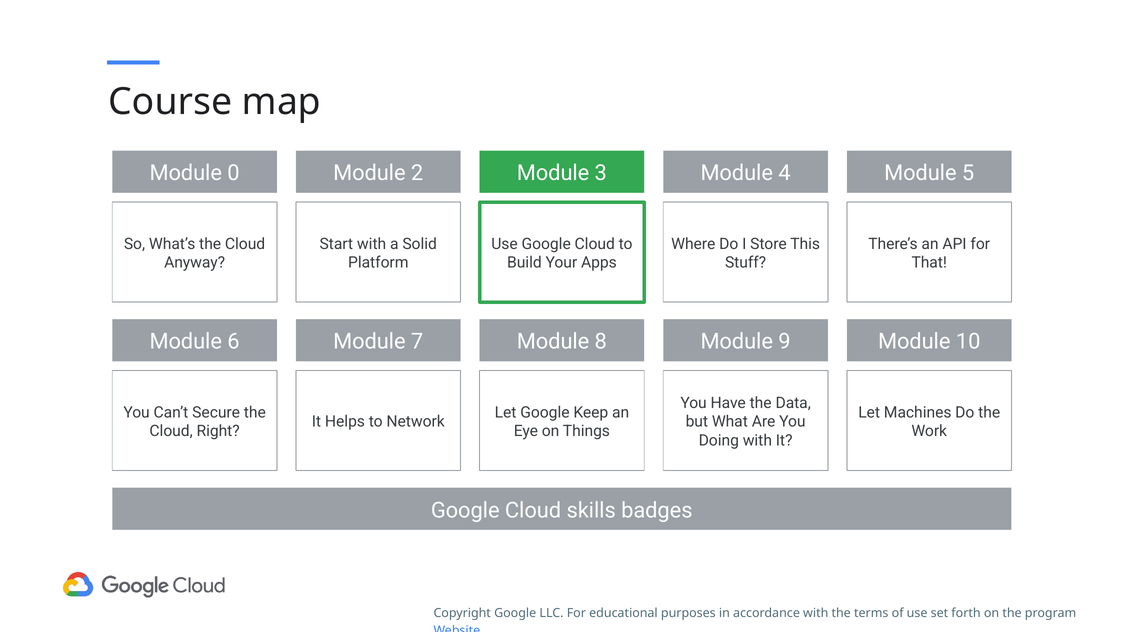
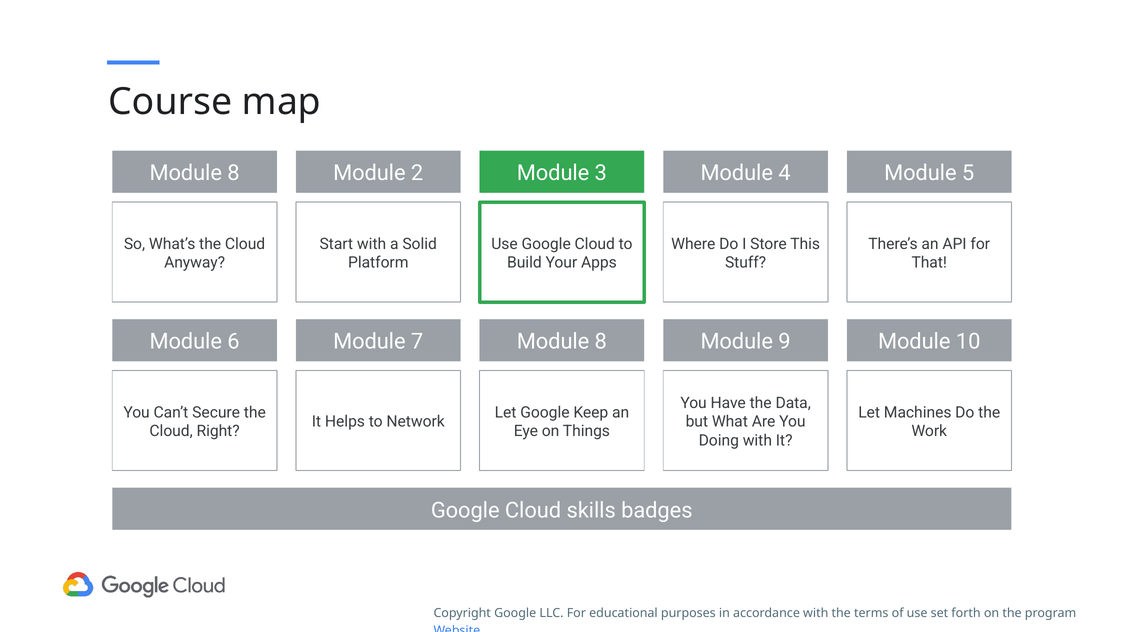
0 at (233, 173): 0 -> 8
